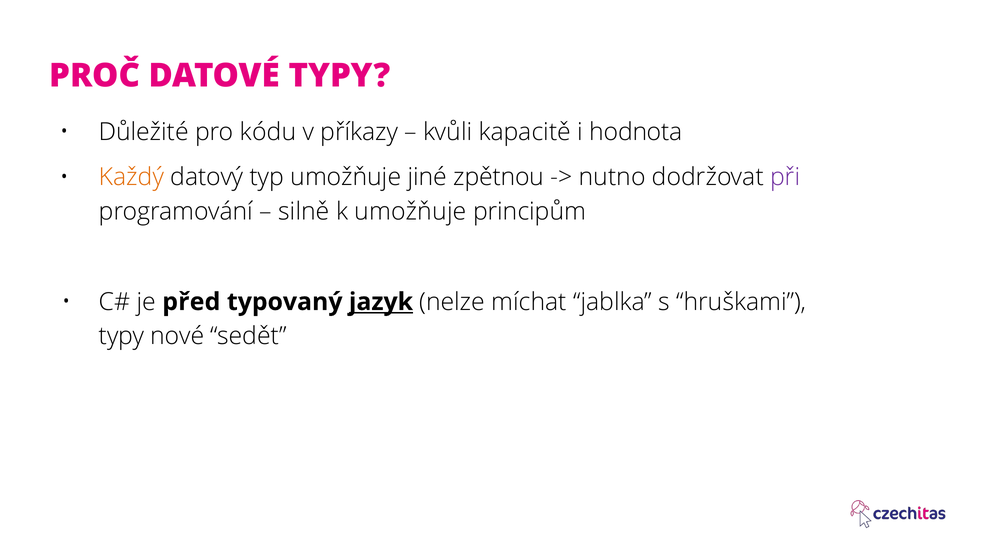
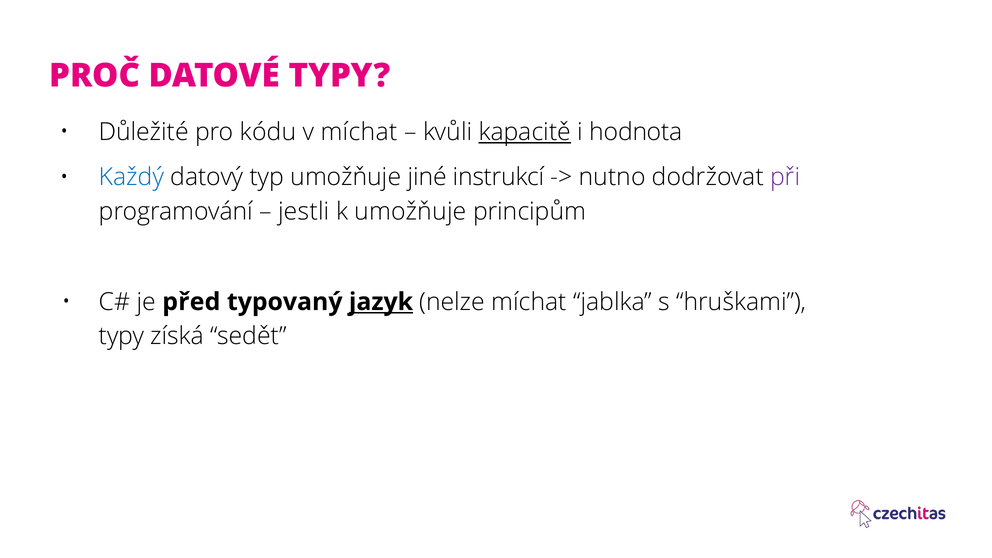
v příkazy: příkazy -> míchat
kapacitě underline: none -> present
Každý colour: orange -> blue
zpětnou: zpětnou -> instrukcí
silně: silně -> jestli
nové: nové -> získá
